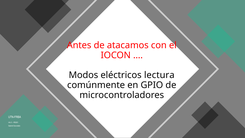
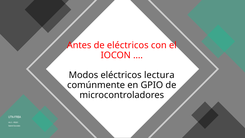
de atacamos: atacamos -> eléctricos
